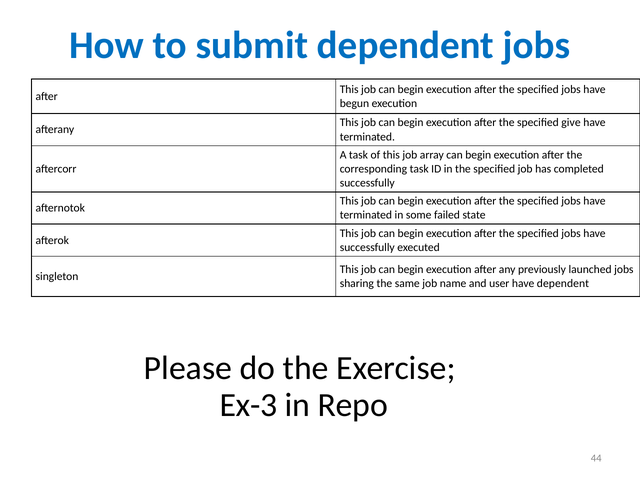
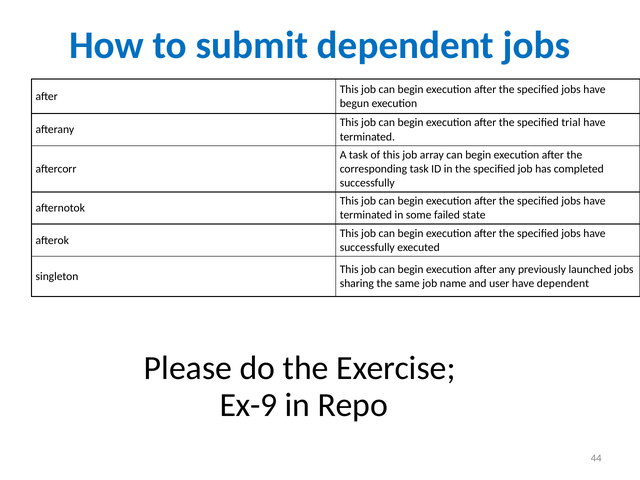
give: give -> trial
Ex-3: Ex-3 -> Ex-9
